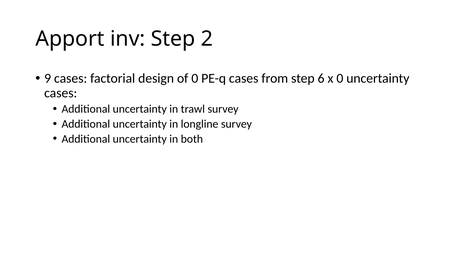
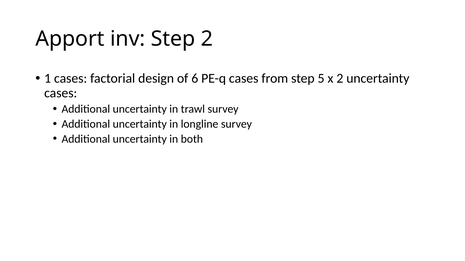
9: 9 -> 1
of 0: 0 -> 6
6: 6 -> 5
x 0: 0 -> 2
